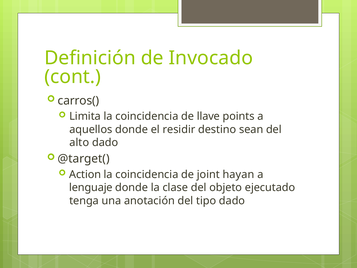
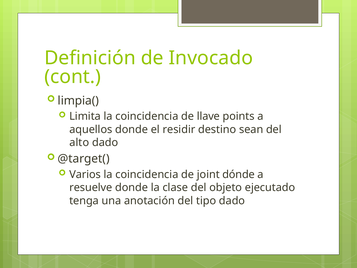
carros(: carros( -> limpia(
Action: Action -> Varios
hayan: hayan -> dónde
lenguaje: lenguaje -> resuelve
